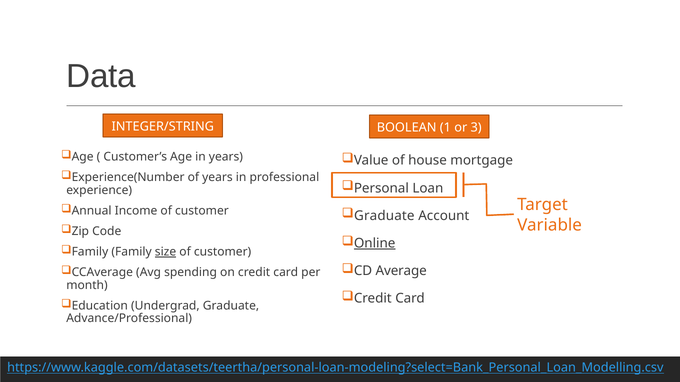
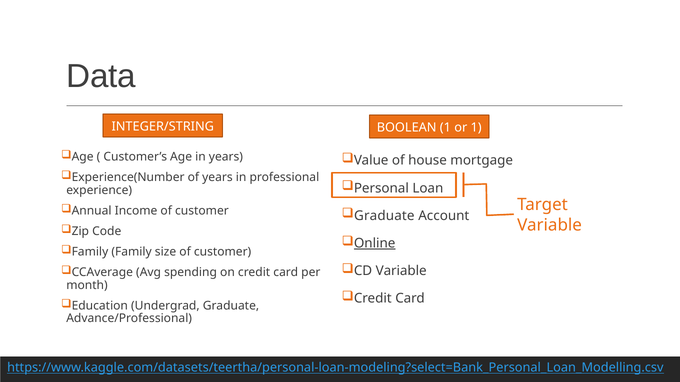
or 3: 3 -> 1
size underline: present -> none
CD Average: Average -> Variable
